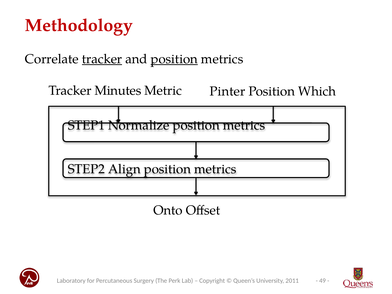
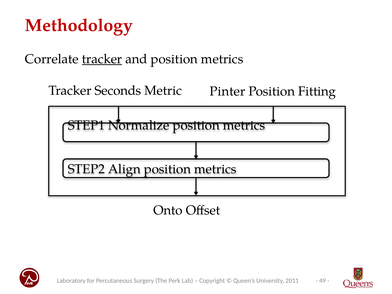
position at (174, 59) underline: present -> none
Minutes: Minutes -> Seconds
Which: Which -> Fitting
